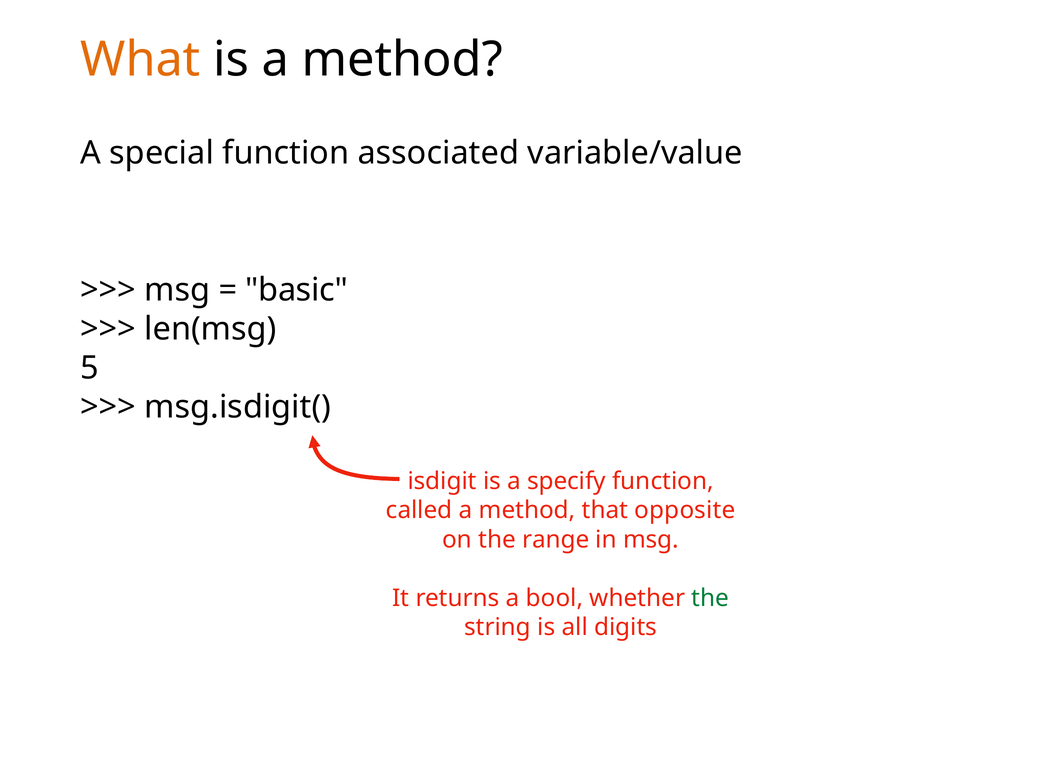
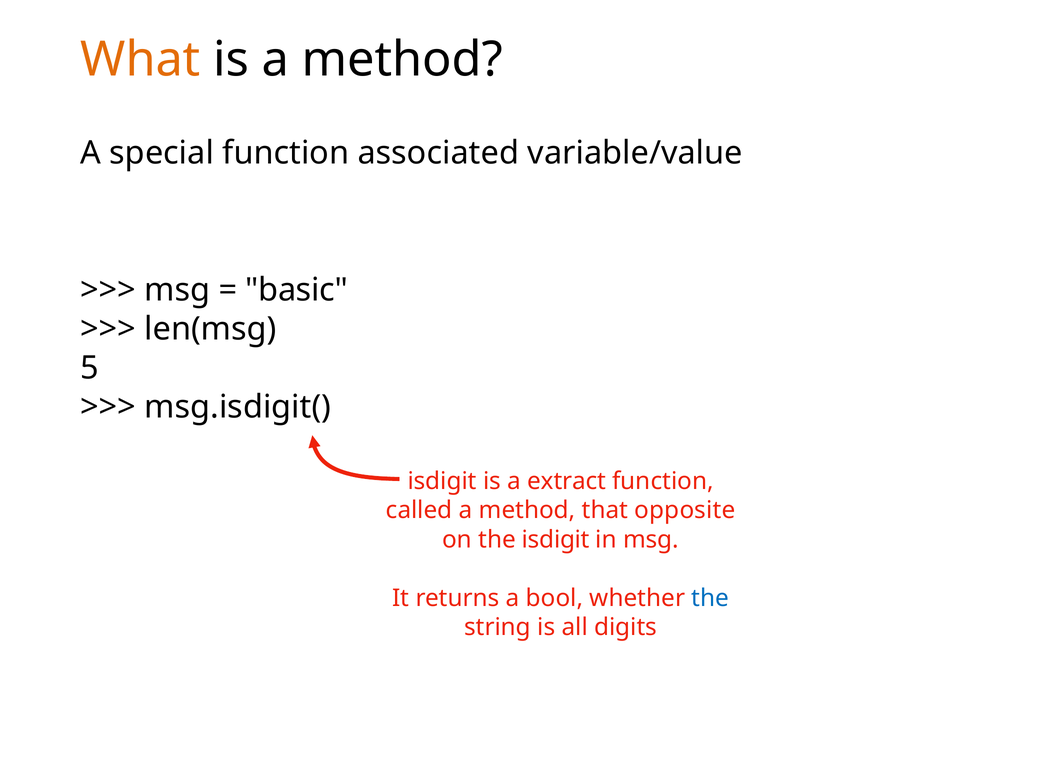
specify: specify -> extract
the range: range -> isdigit
the at (710, 598) colour: green -> blue
